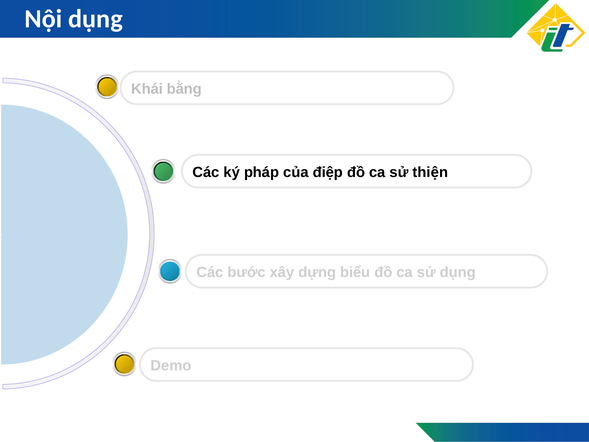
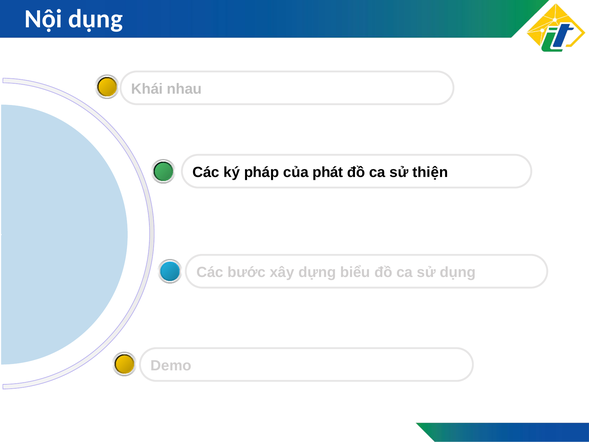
bằng: bằng -> nhau
điệp: điệp -> phát
